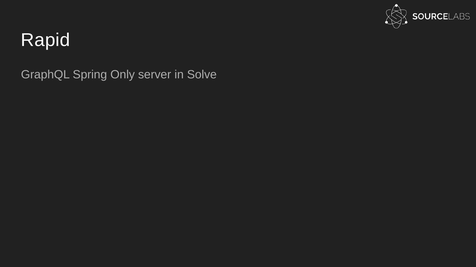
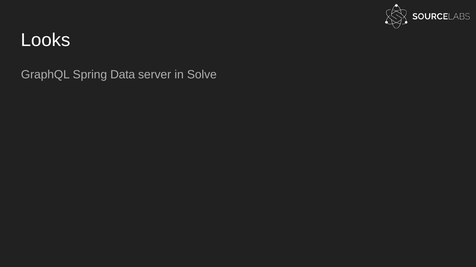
Rapid: Rapid -> Looks
Only: Only -> Data
